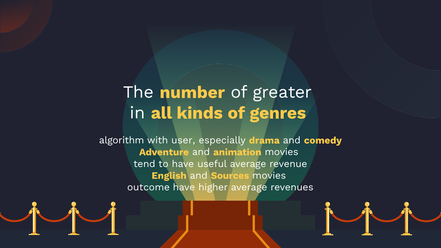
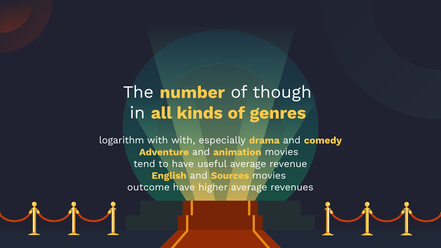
greater: greater -> though
algorithm: algorithm -> logarithm
with user: user -> with
